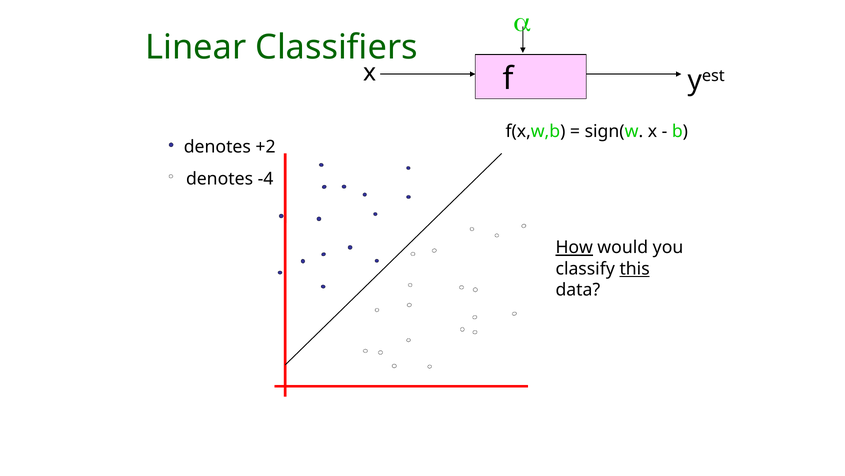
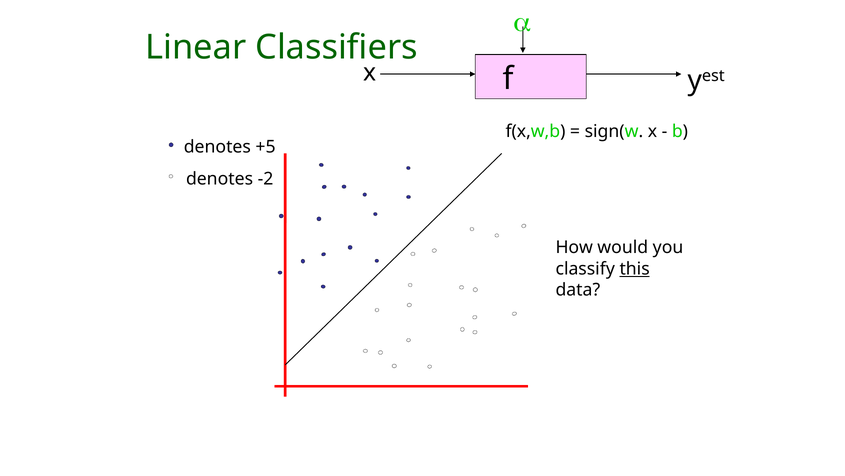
+2: +2 -> +5
-4: -4 -> -2
How underline: present -> none
